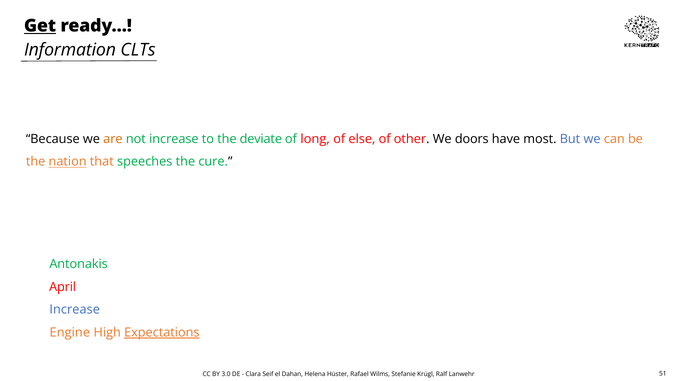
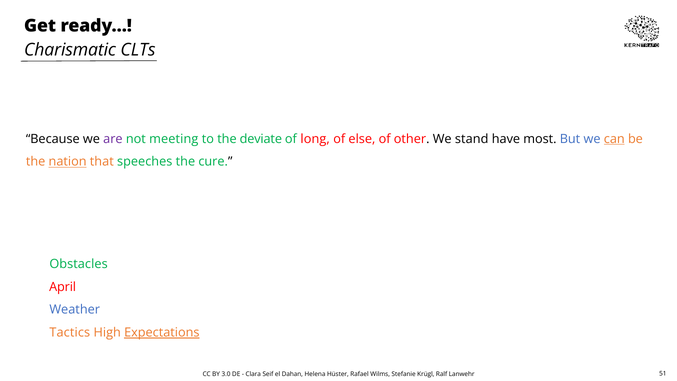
Get underline: present -> none
Information: Information -> Charismatic
are colour: orange -> purple
not increase: increase -> meeting
doors: doors -> stand
can underline: none -> present
Antonakis: Antonakis -> Obstacles
Increase at (75, 310): Increase -> Weather
Engine: Engine -> Tactics
